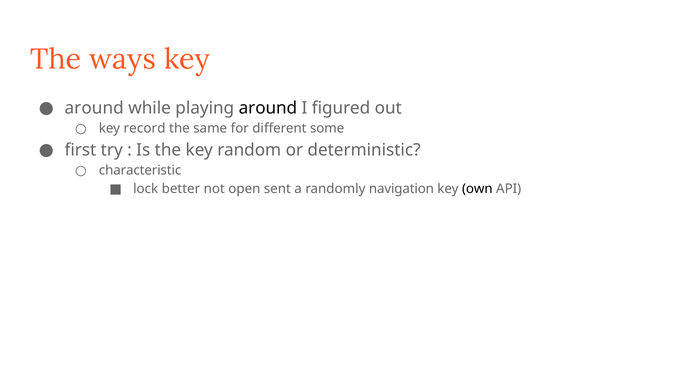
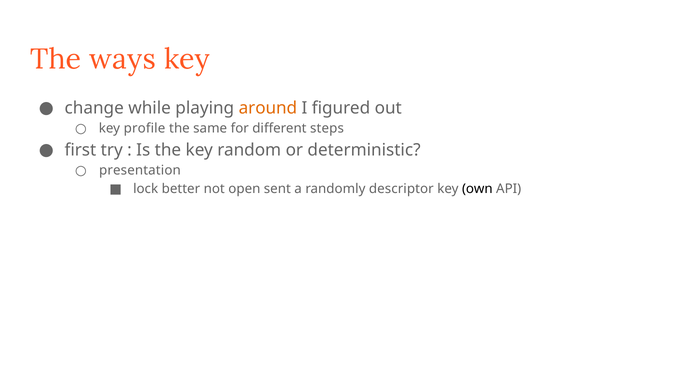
around at (94, 108): around -> change
around at (268, 108) colour: black -> orange
record: record -> profile
some: some -> steps
characteristic: characteristic -> presentation
navigation: navigation -> descriptor
